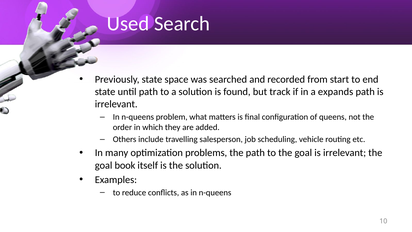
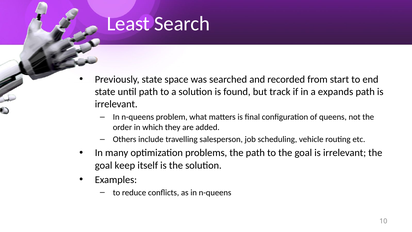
Used: Used -> Least
book: book -> keep
